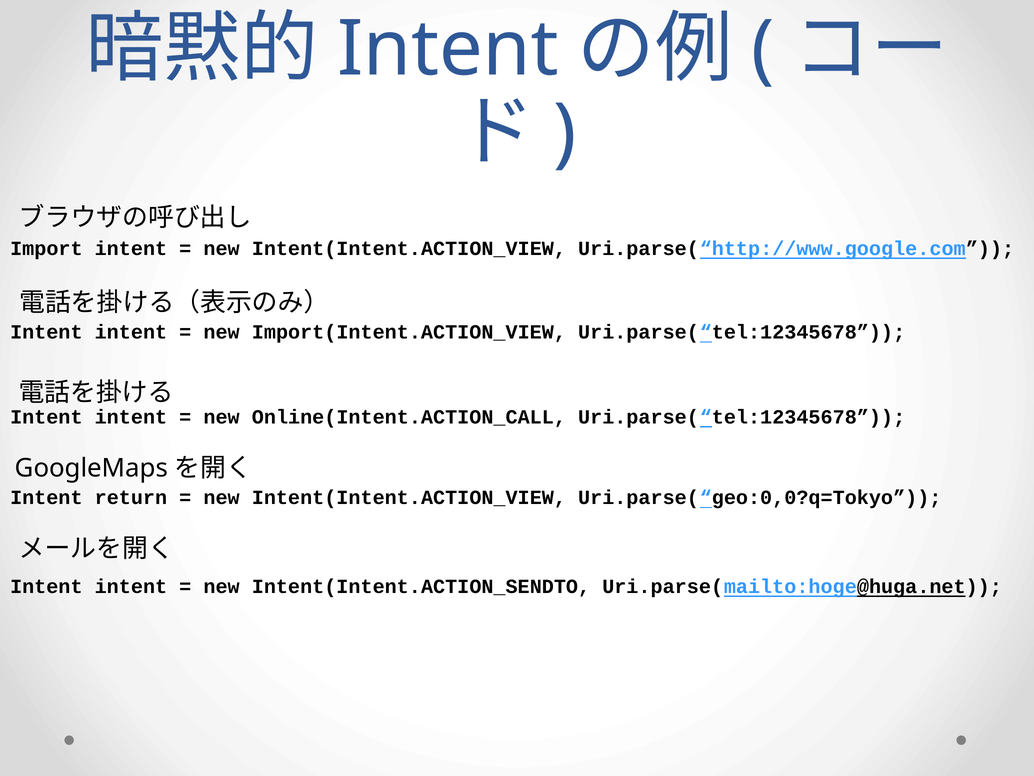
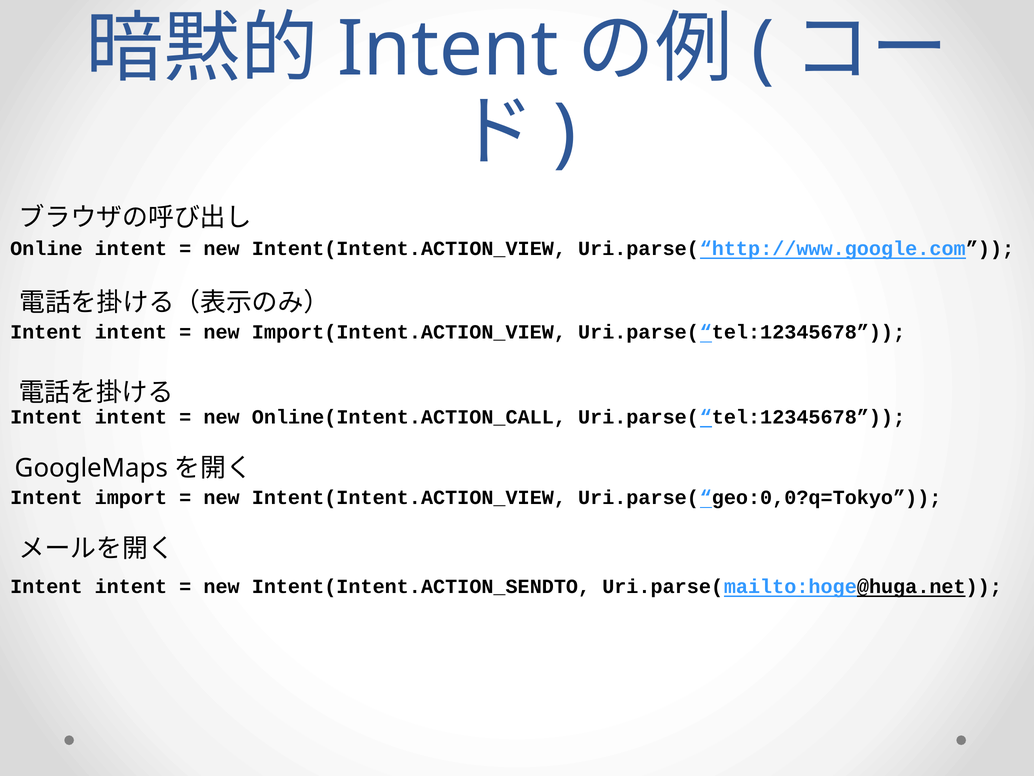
Import: Import -> Online
return: return -> import
